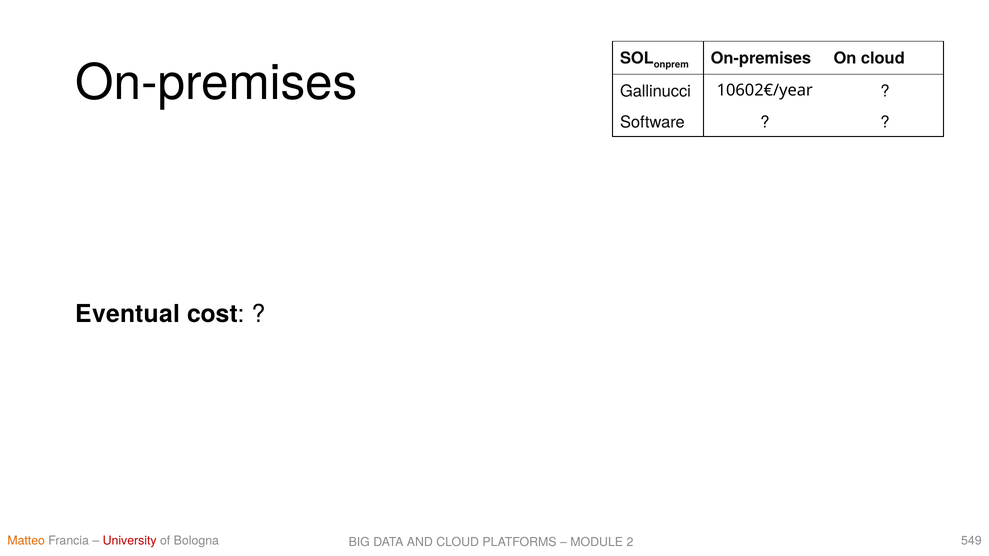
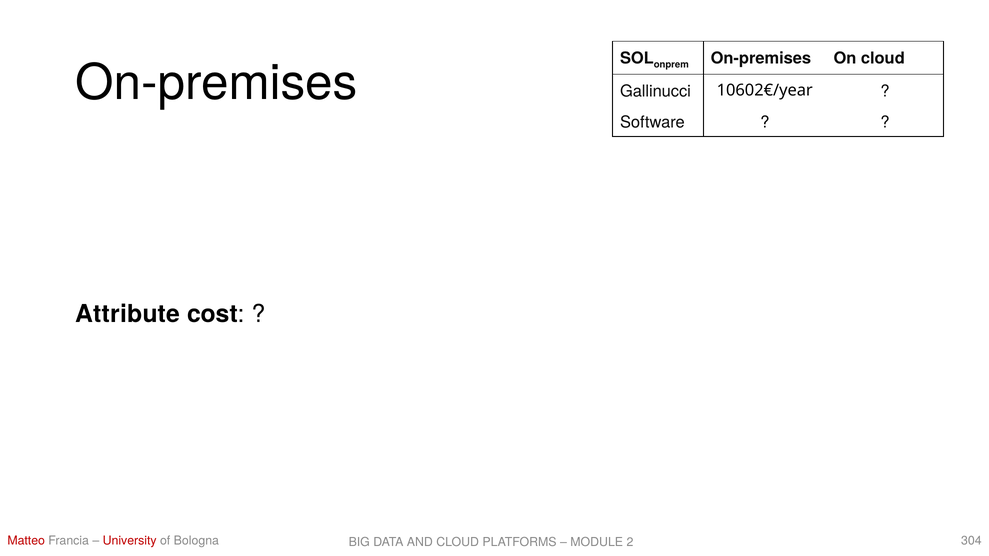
Eventual: Eventual -> Attribute
Matteo colour: orange -> red
549: 549 -> 304
